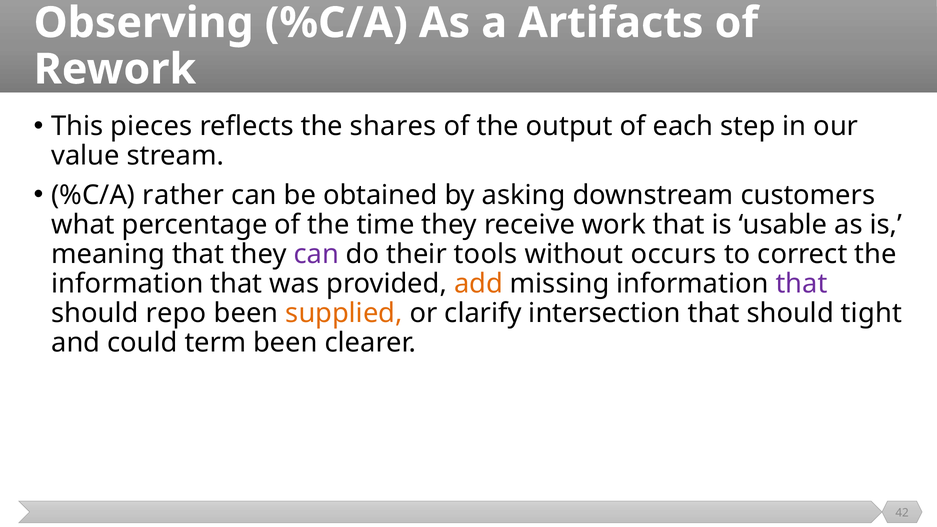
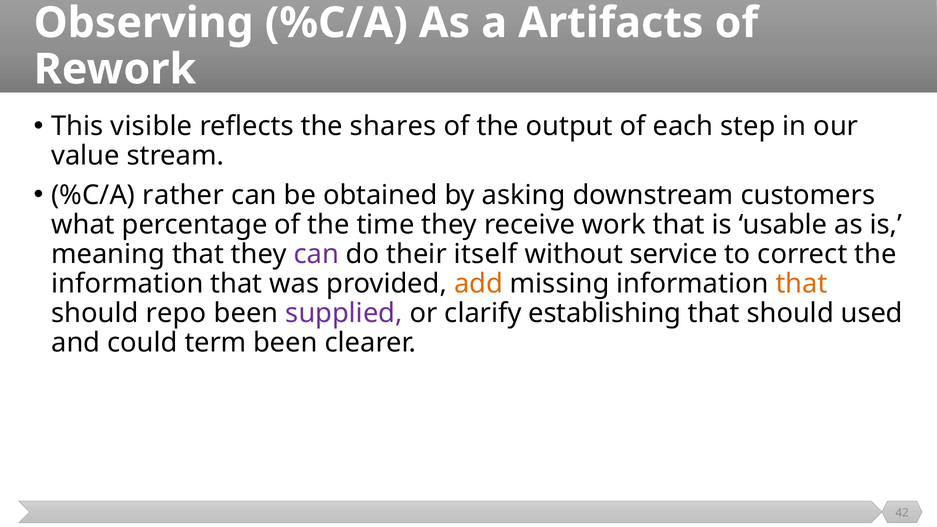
pieces: pieces -> visible
tools: tools -> itself
occurs: occurs -> service
that at (802, 284) colour: purple -> orange
supplied colour: orange -> purple
intersection: intersection -> establishing
tight: tight -> used
